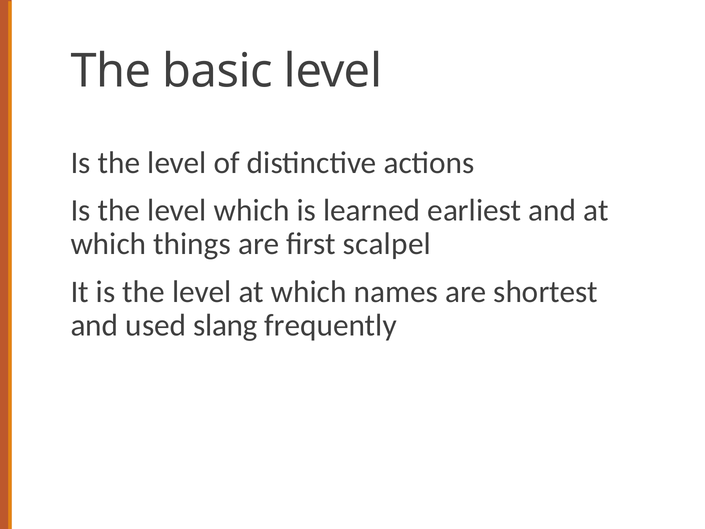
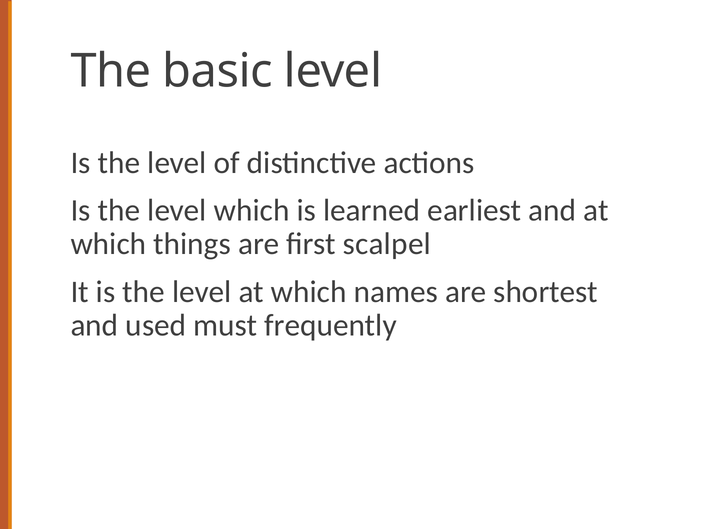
slang: slang -> must
